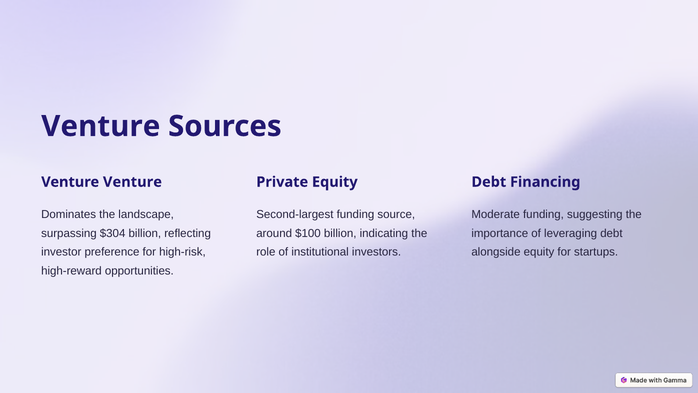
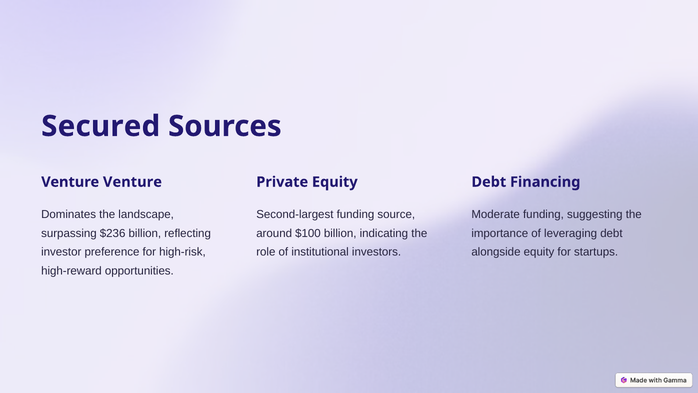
Venture at (101, 126): Venture -> Secured
$304: $304 -> $236
